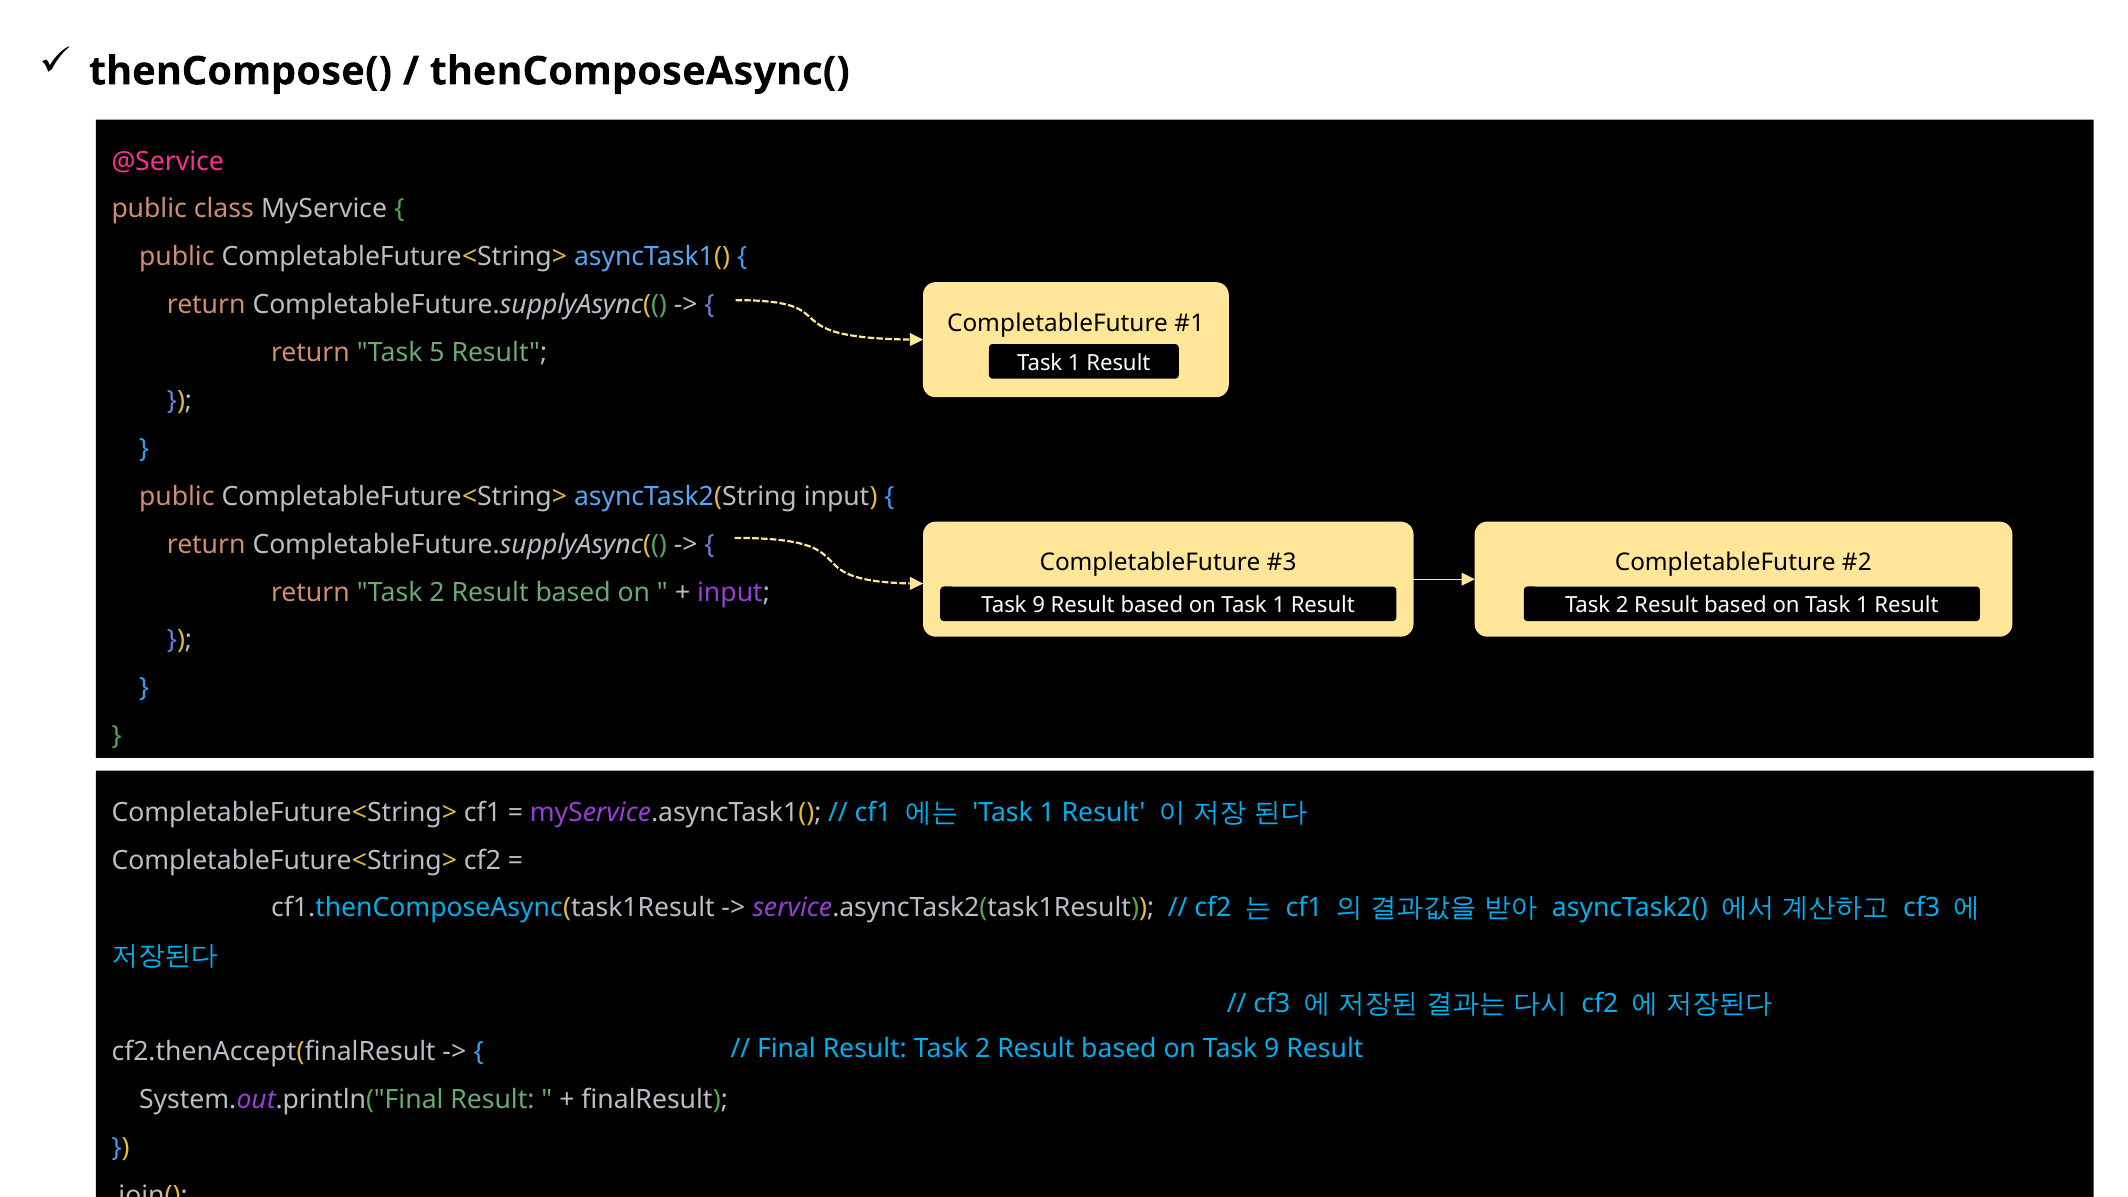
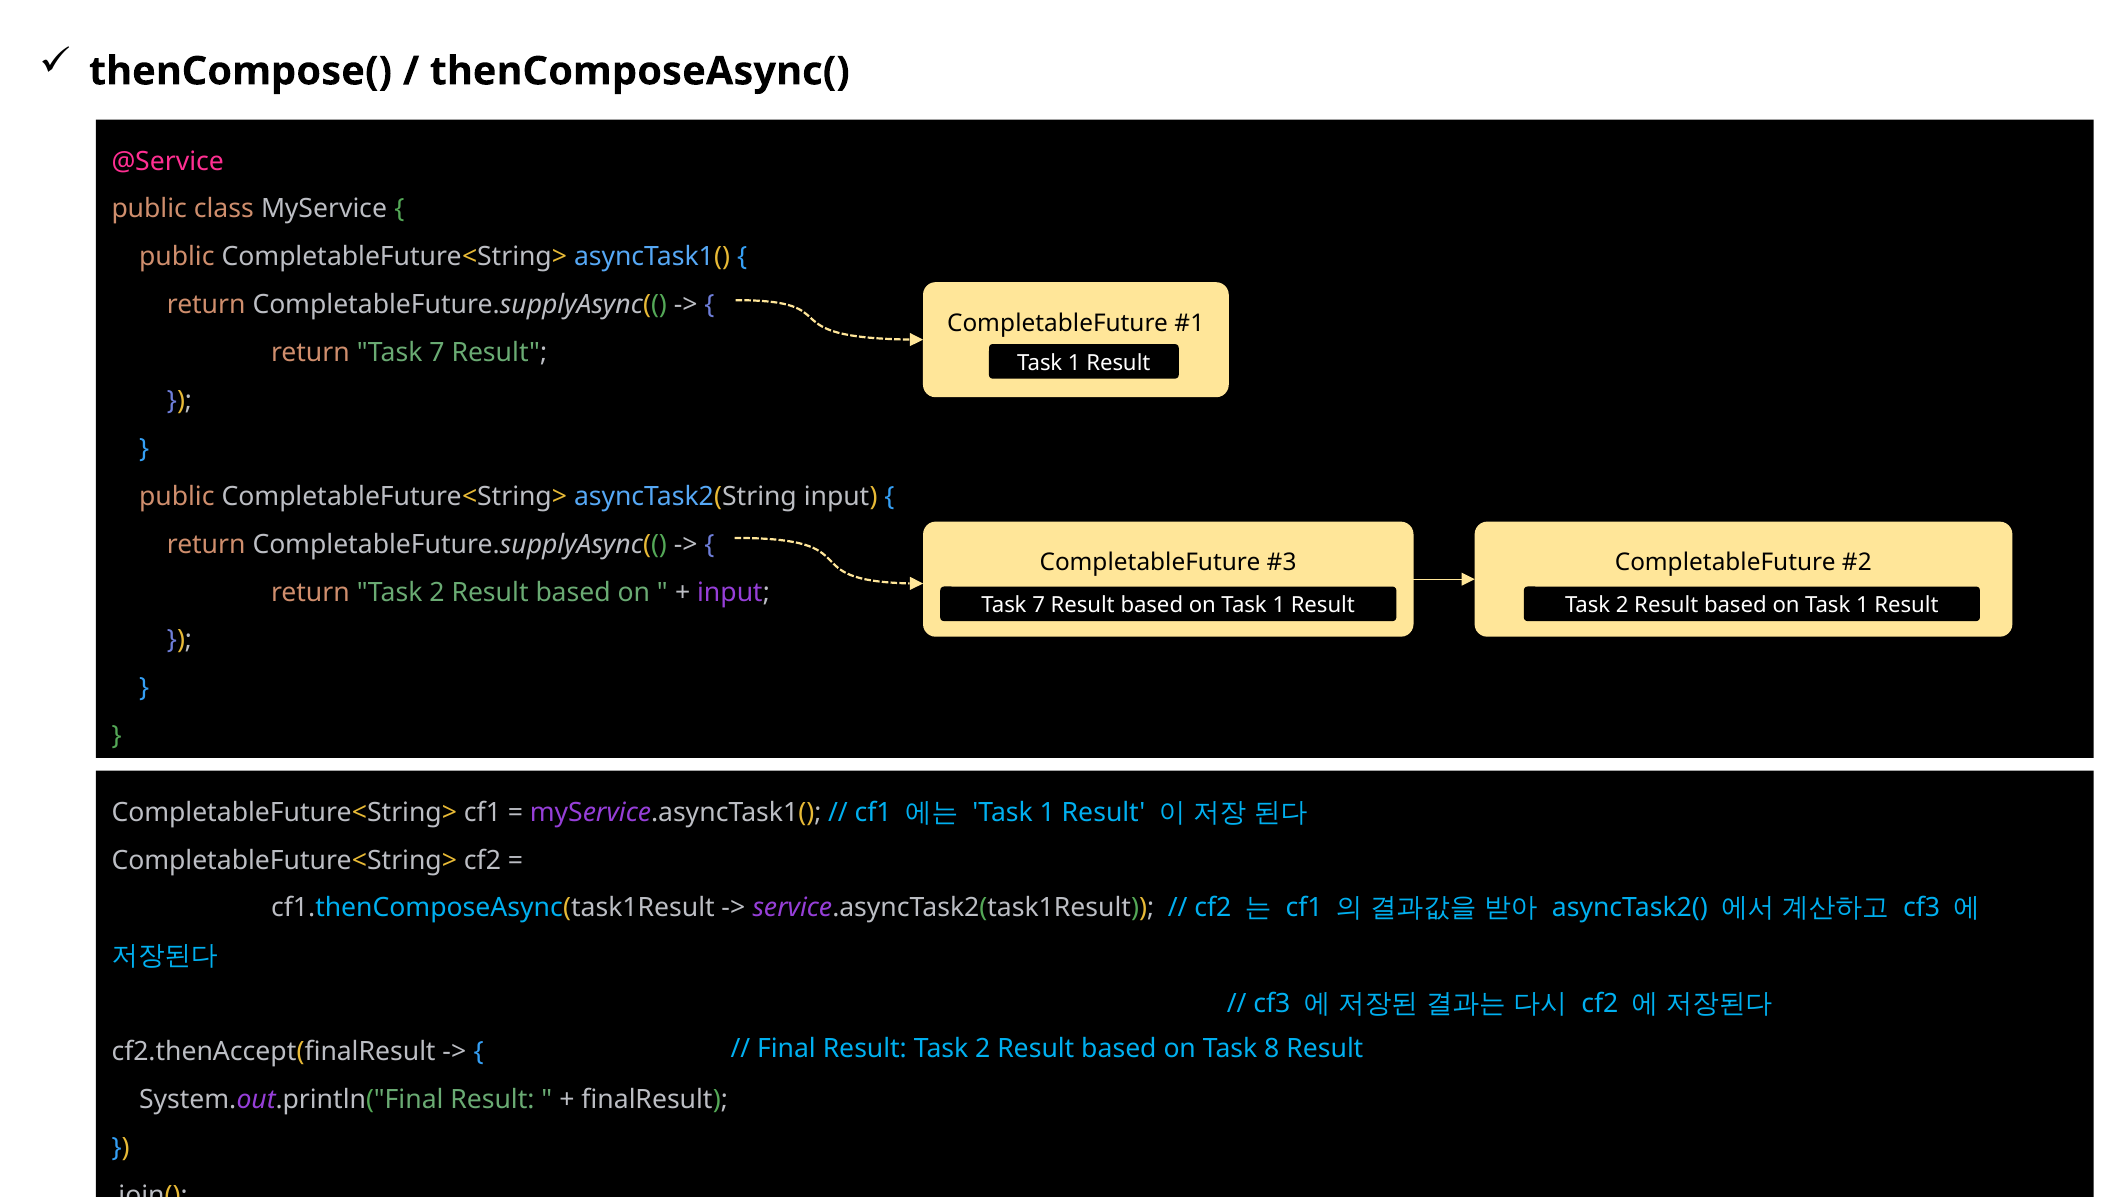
return Task 5: 5 -> 7
9 at (1039, 605): 9 -> 7
on Task 9: 9 -> 8
